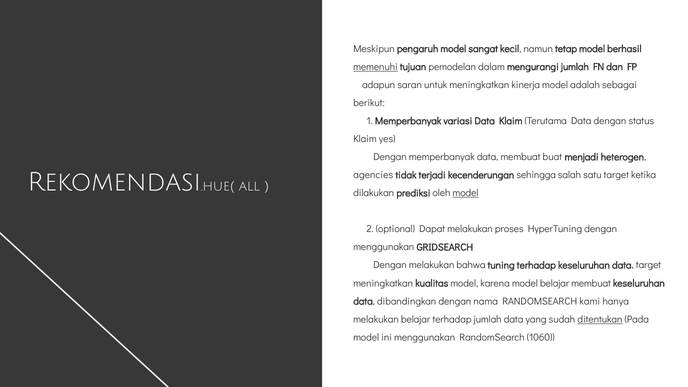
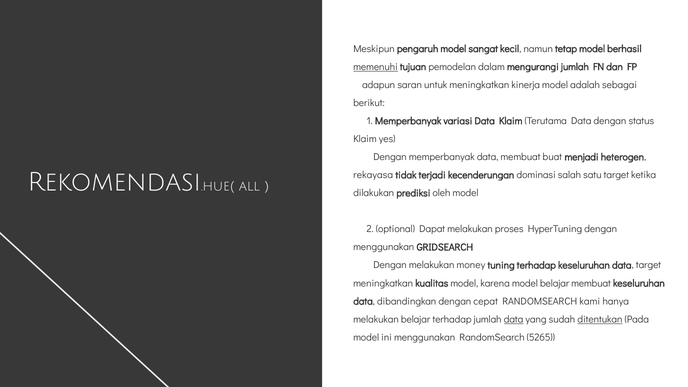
agencies: agencies -> rekayasa
sehingga: sehingga -> dominasi
model at (466, 193) underline: present -> none
bahwa: bahwa -> money
nama: nama -> cepat
data at (514, 319) underline: none -> present
1060: 1060 -> 5265
